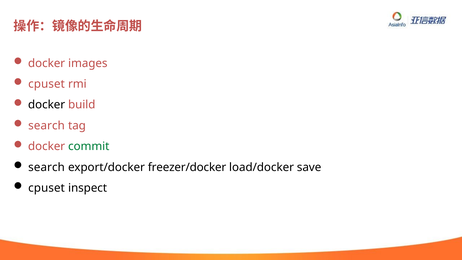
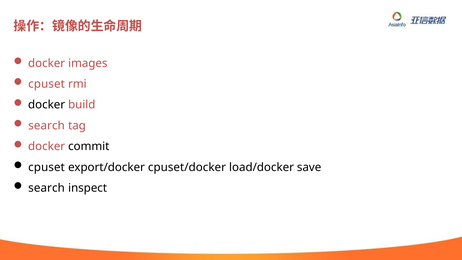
commit colour: green -> black
search at (47, 167): search -> cpuset
freezer/docker: freezer/docker -> cpuset/docker
cpuset at (47, 188): cpuset -> search
